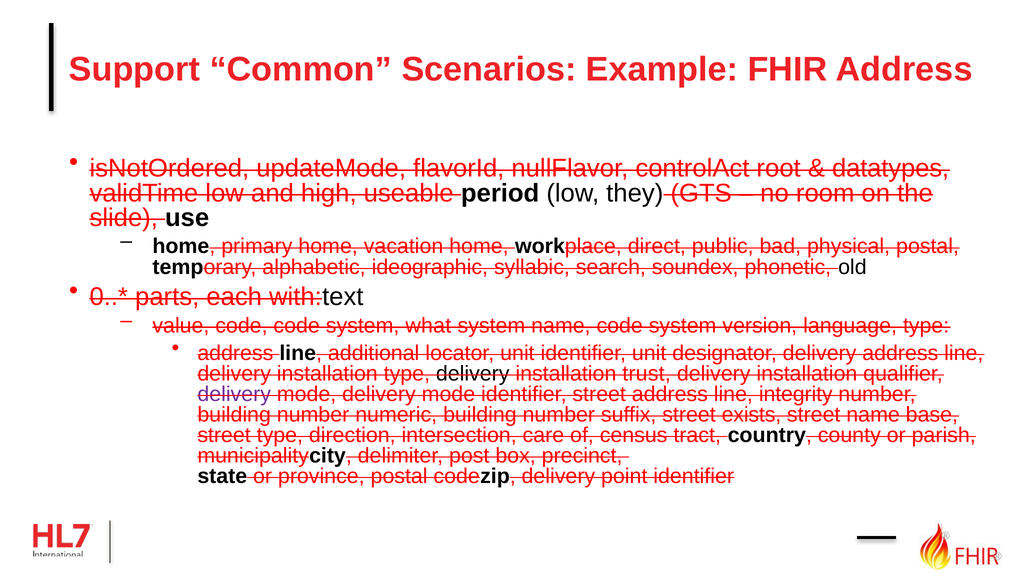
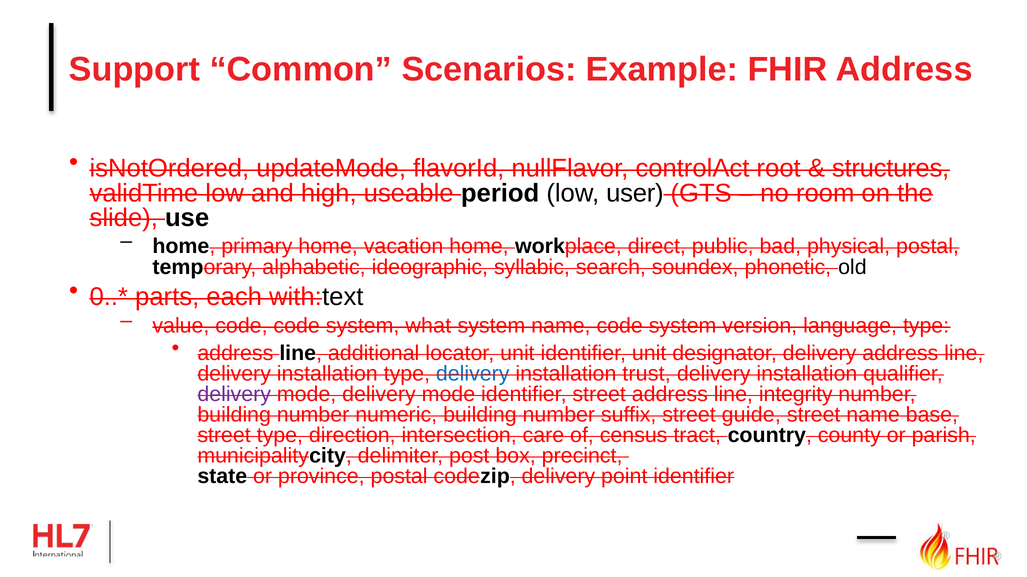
datatypes: datatypes -> structures
they: they -> user
delivery at (473, 374) colour: black -> blue
exists: exists -> guide
